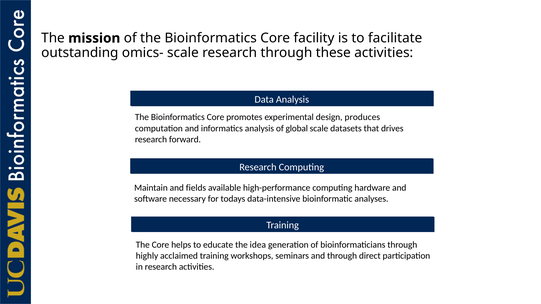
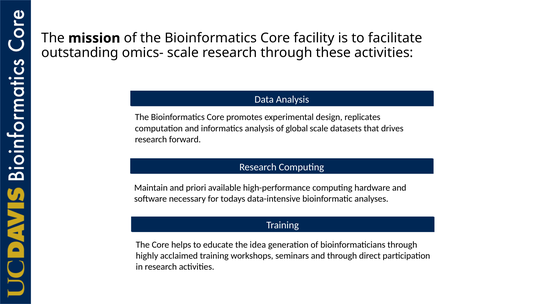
produces: produces -> replicates
fields: fields -> priori
